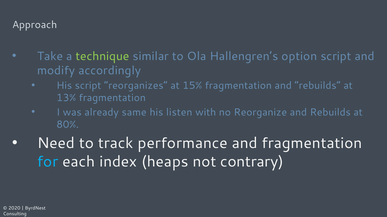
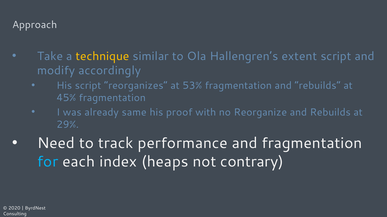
technique colour: light green -> yellow
option: option -> extent
15%: 15% -> 53%
13%: 13% -> 45%
listen: listen -> proof
80%: 80% -> 29%
